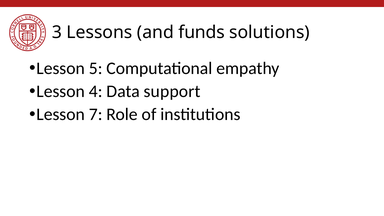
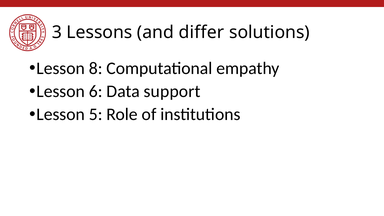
funds: funds -> differ
5: 5 -> 8
4: 4 -> 6
7: 7 -> 5
